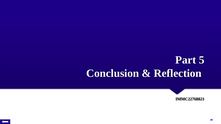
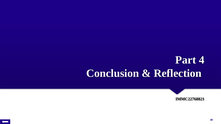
5: 5 -> 4
